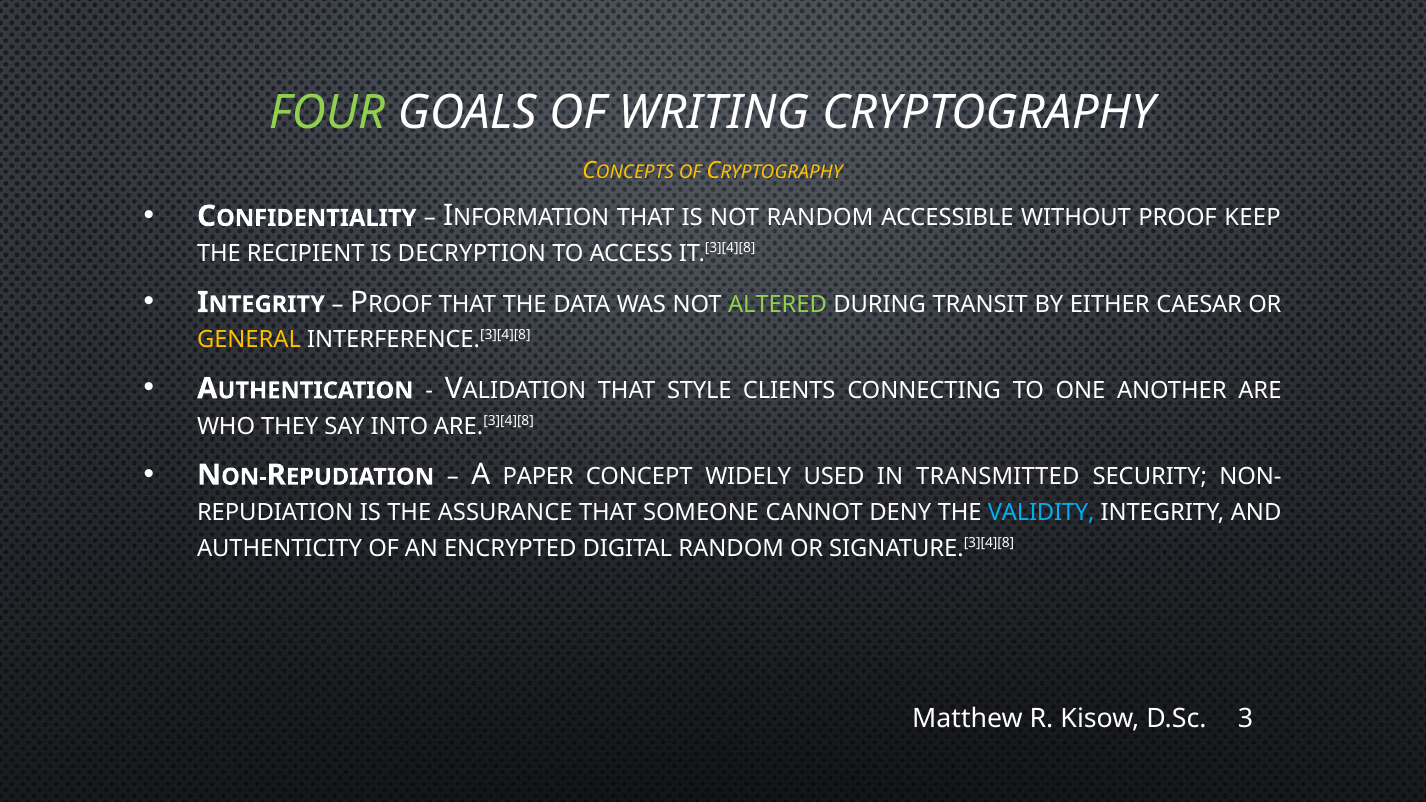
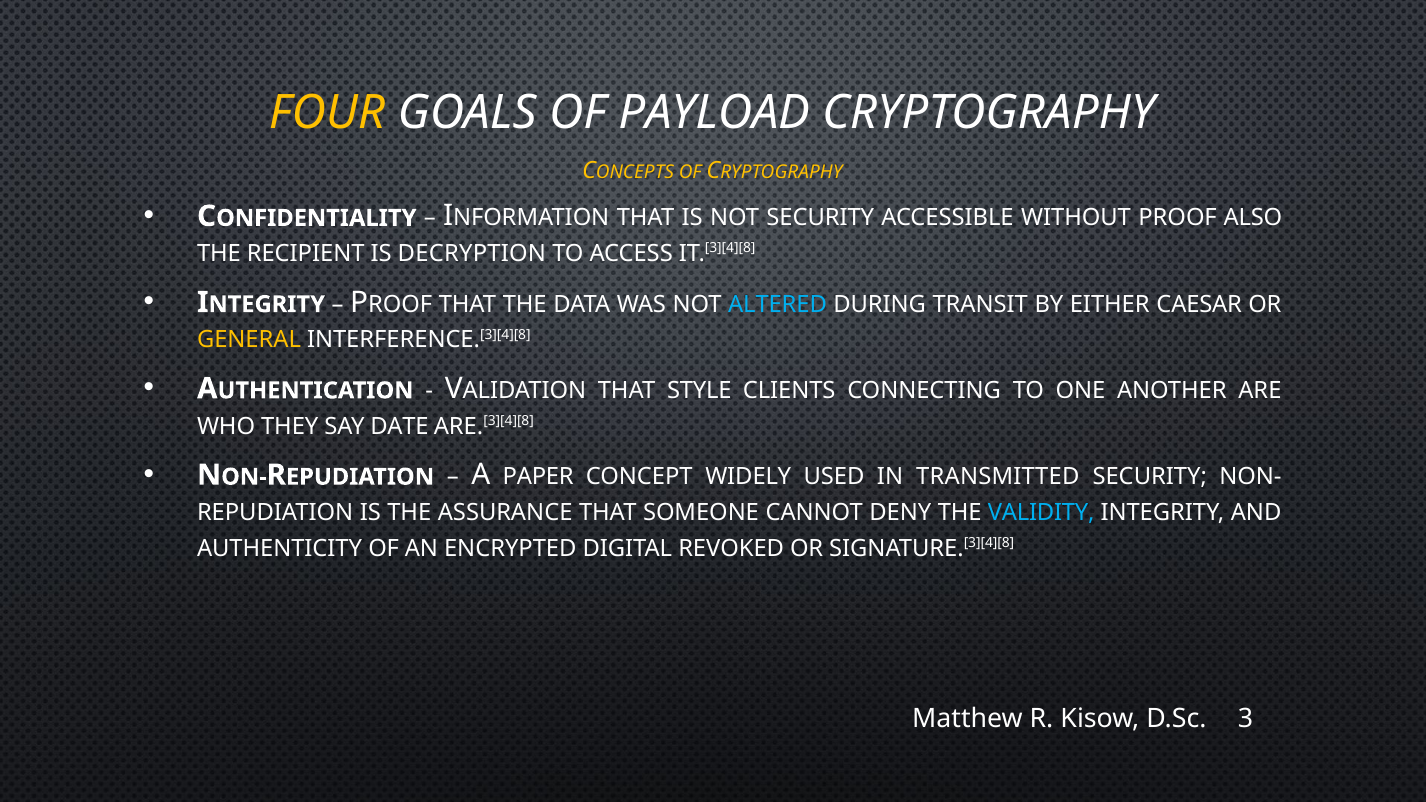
FOUR colour: light green -> yellow
WRITING: WRITING -> PAYLOAD
NOT RANDOM: RANDOM -> SECURITY
KEEP: KEEP -> ALSO
ALTERED colour: light green -> light blue
INTO: INTO -> DATE
DIGITAL RANDOM: RANDOM -> REVOKED
